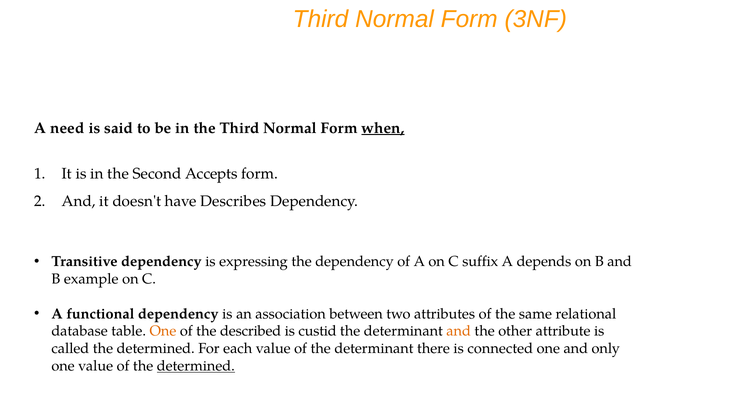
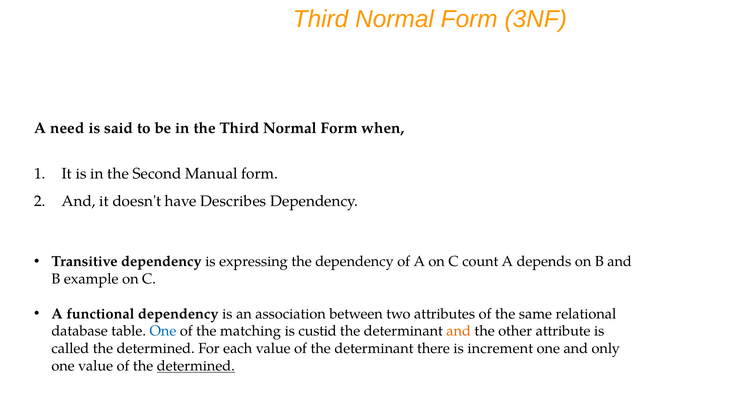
when underline: present -> none
Accepts: Accepts -> Manual
suffix: suffix -> count
One at (163, 331) colour: orange -> blue
described: described -> matching
connected: connected -> increment
